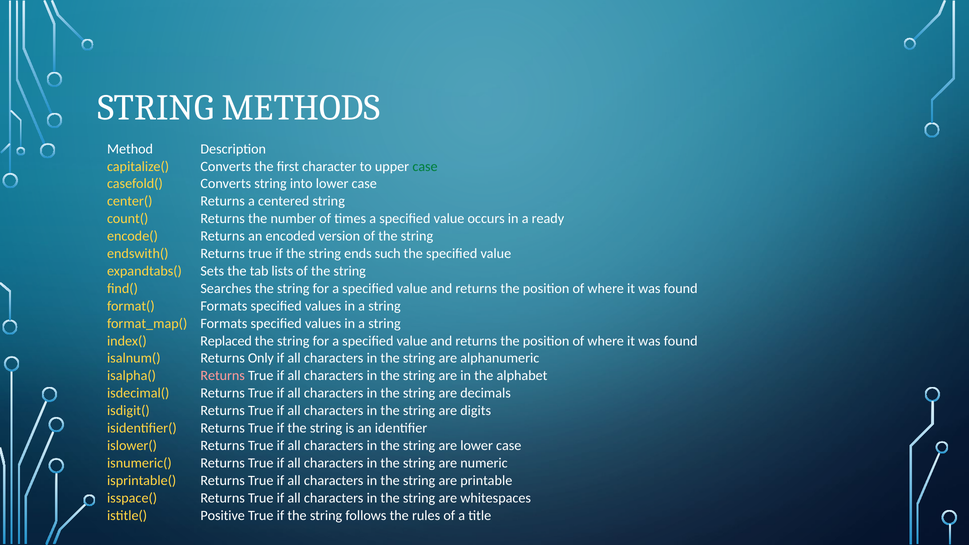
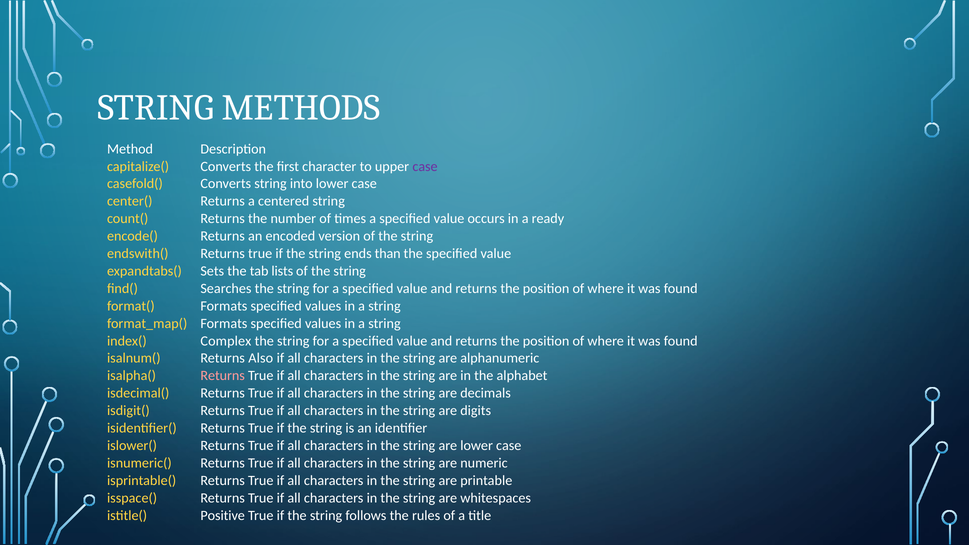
case at (425, 166) colour: green -> purple
such: such -> than
Replaced: Replaced -> Complex
Only: Only -> Also
